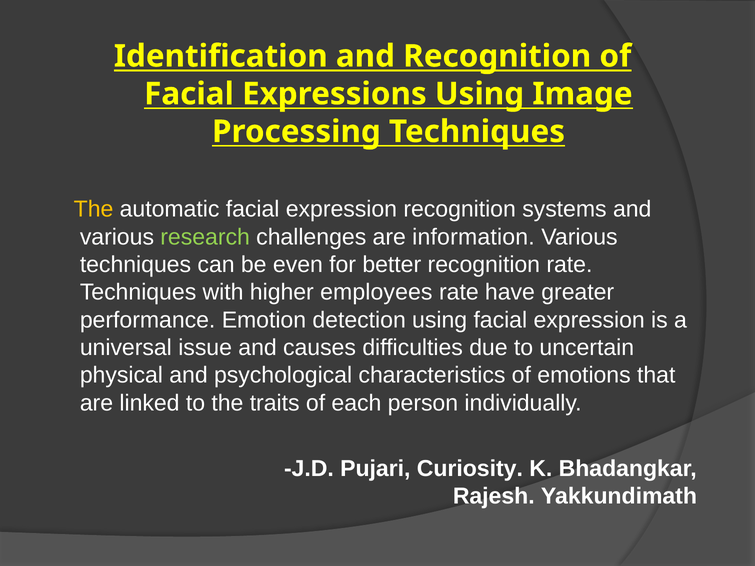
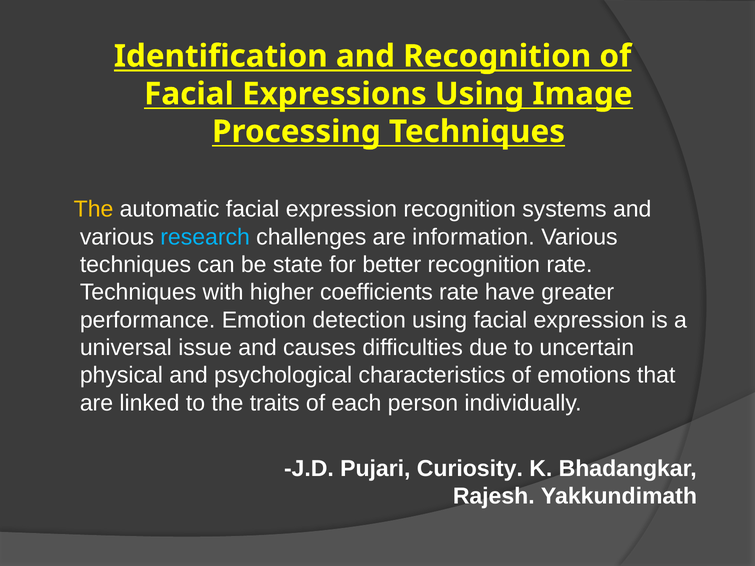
research colour: light green -> light blue
even: even -> state
employees: employees -> coefficients
